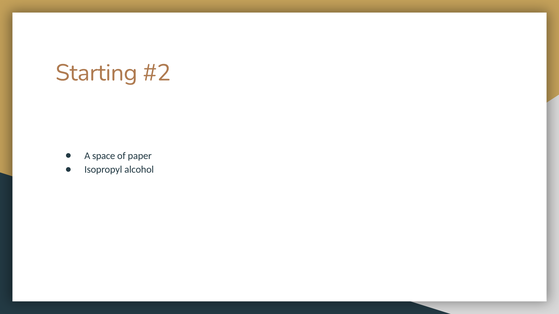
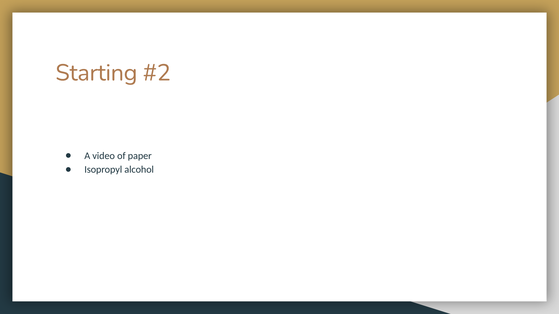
space: space -> video
